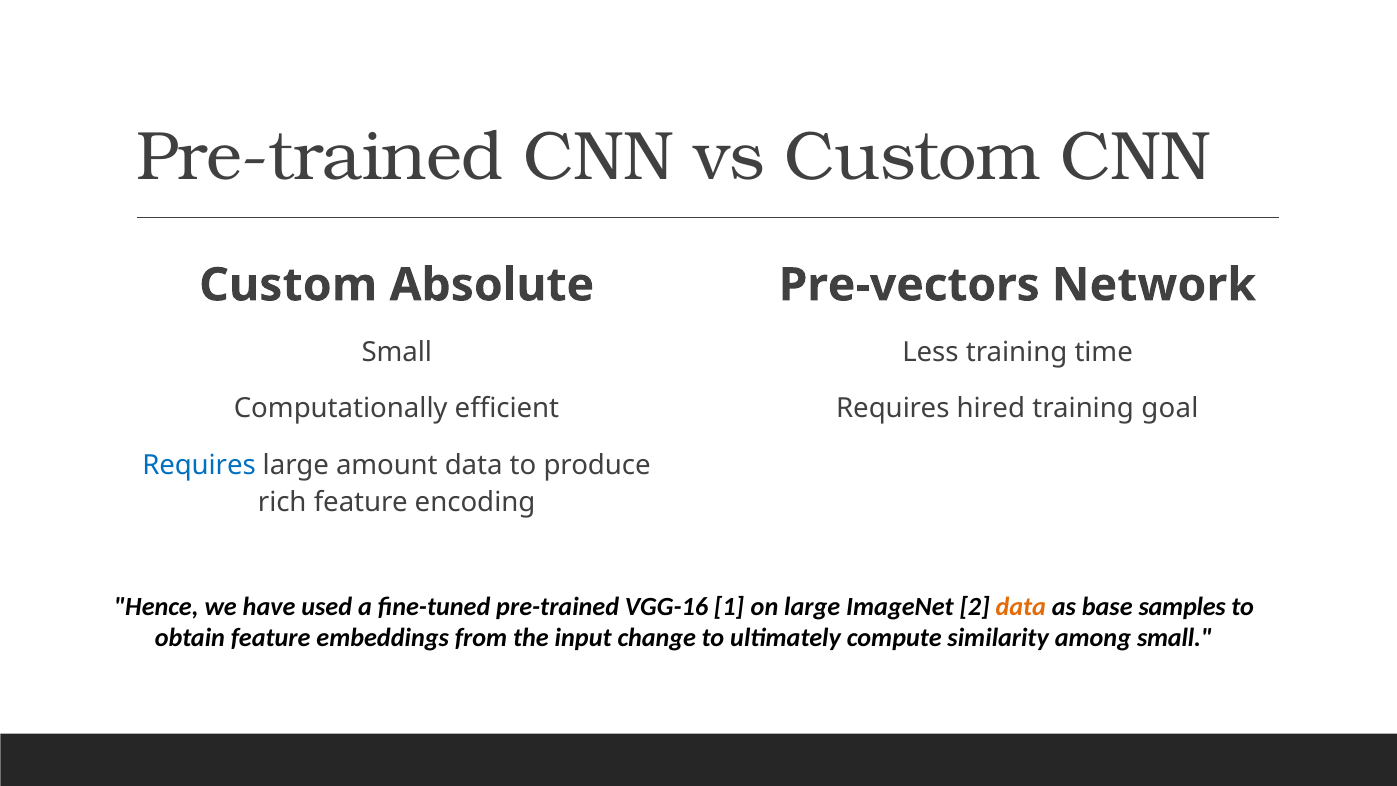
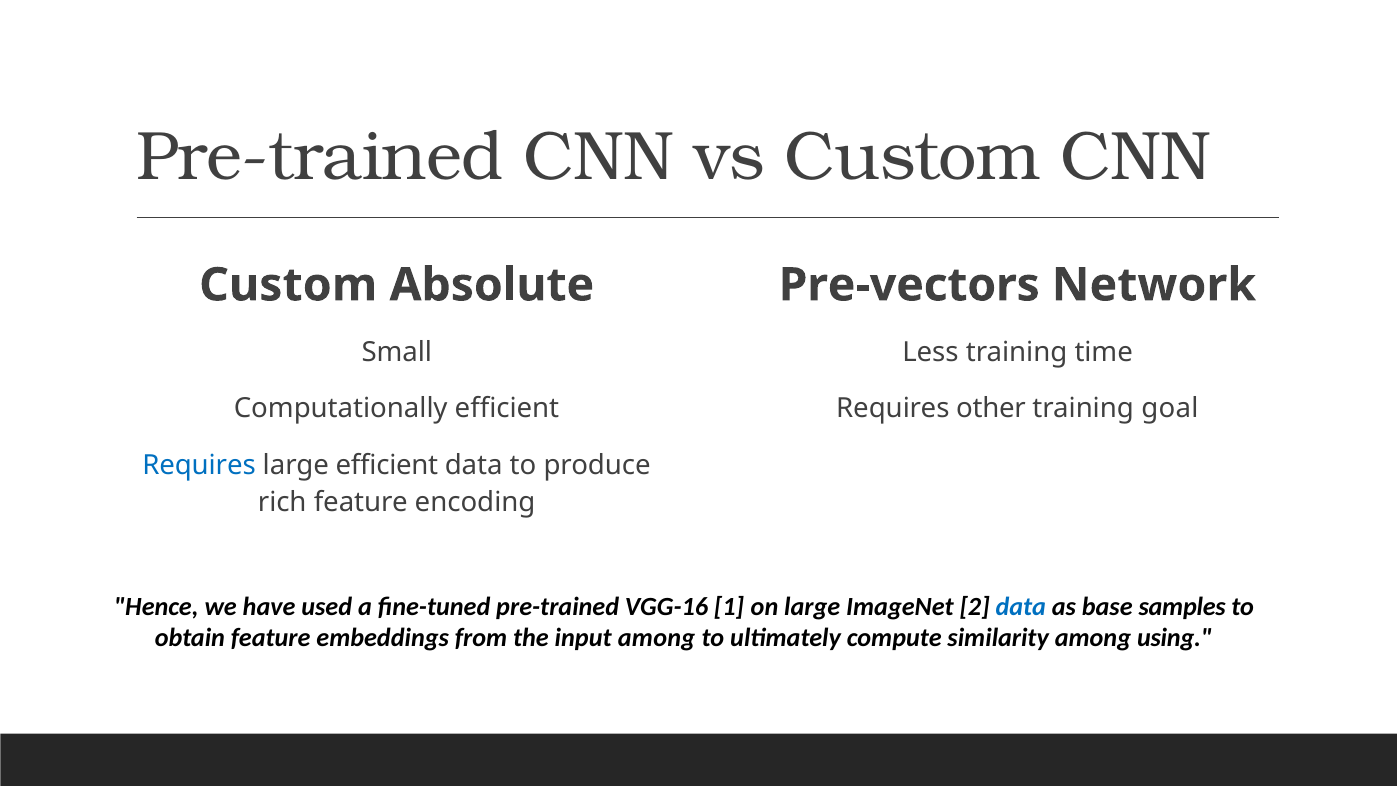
hired: hired -> other
large amount: amount -> efficient
data at (1021, 606) colour: orange -> blue
input change: change -> among
among small: small -> using
